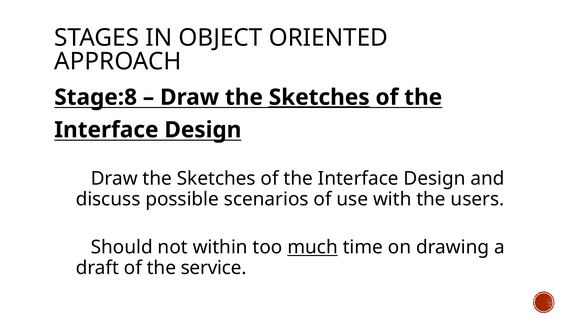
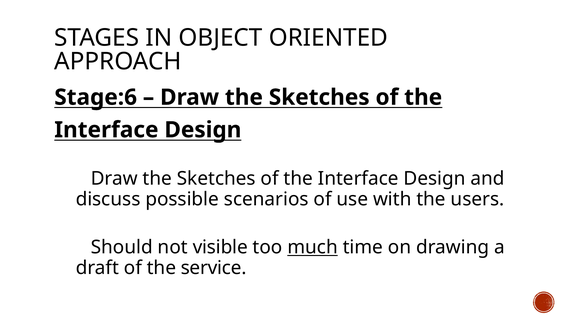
Stage:8: Stage:8 -> Stage:6
Sketches at (319, 97) underline: present -> none
within: within -> visible
